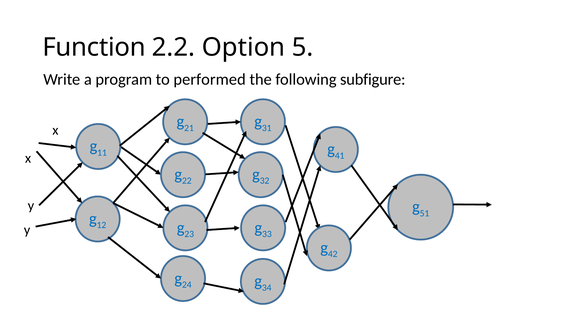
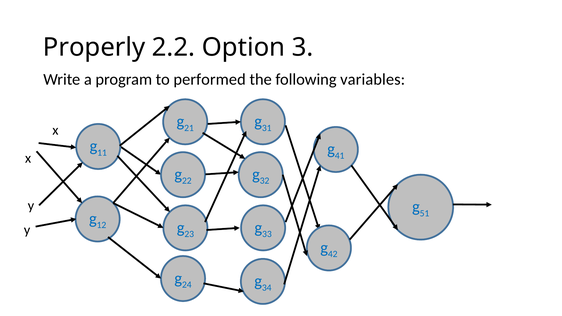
Function: Function -> Properly
5: 5 -> 3
subfigure: subfigure -> variables
